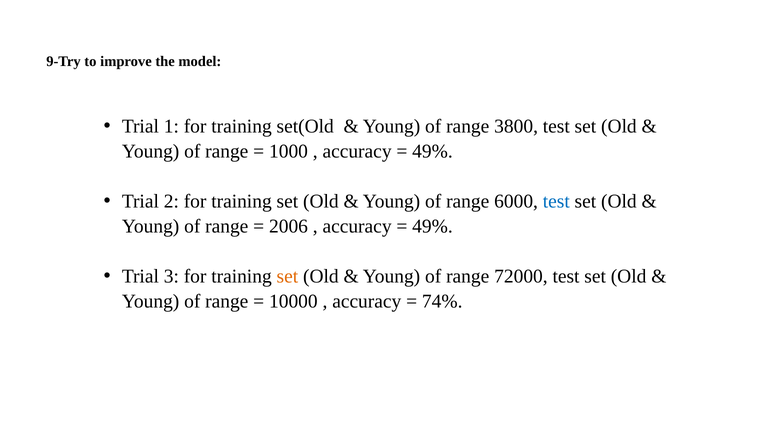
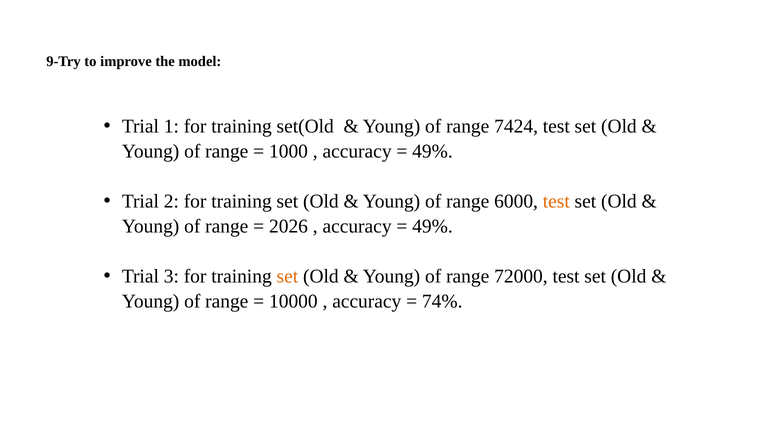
3800: 3800 -> 7424
test at (556, 201) colour: blue -> orange
2006: 2006 -> 2026
